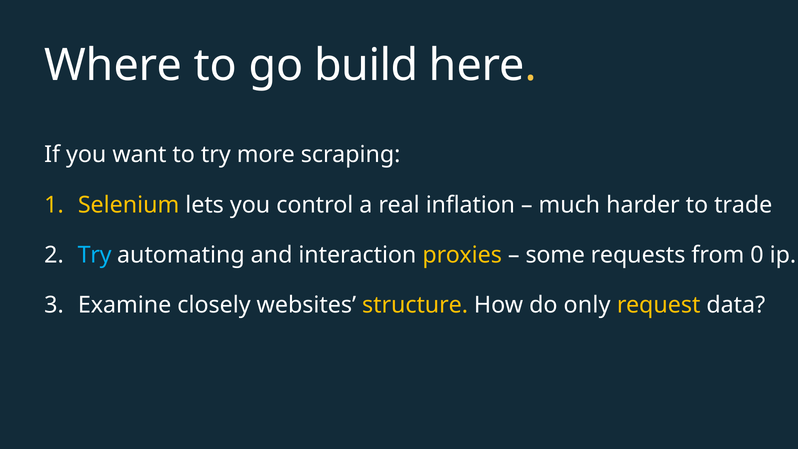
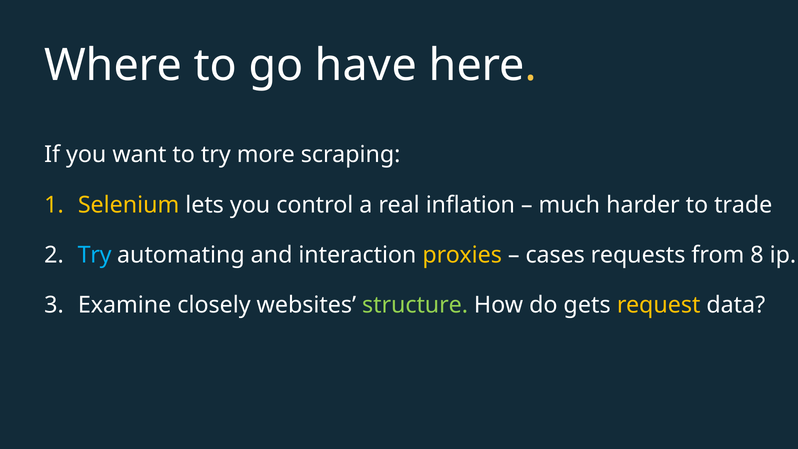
build: build -> have
some: some -> cases
0: 0 -> 8
structure colour: yellow -> light green
only: only -> gets
